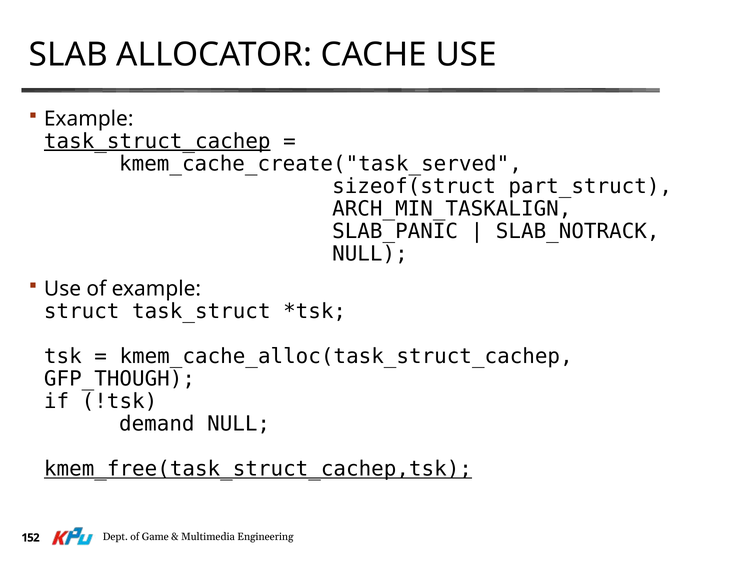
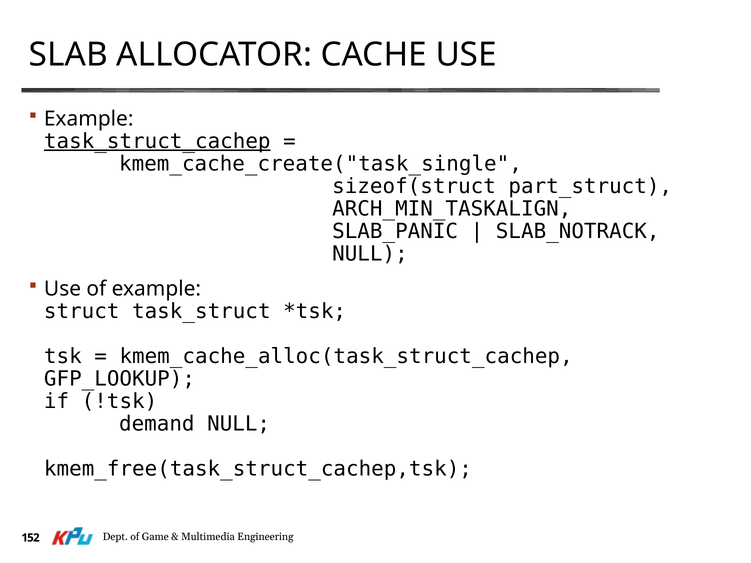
kmem_cache_create("task_served: kmem_cache_create("task_served -> kmem_cache_create("task_single
GFP_THOUGH: GFP_THOUGH -> GFP_LOOKUP
kmem_free(task_struct_cachep,tsk underline: present -> none
